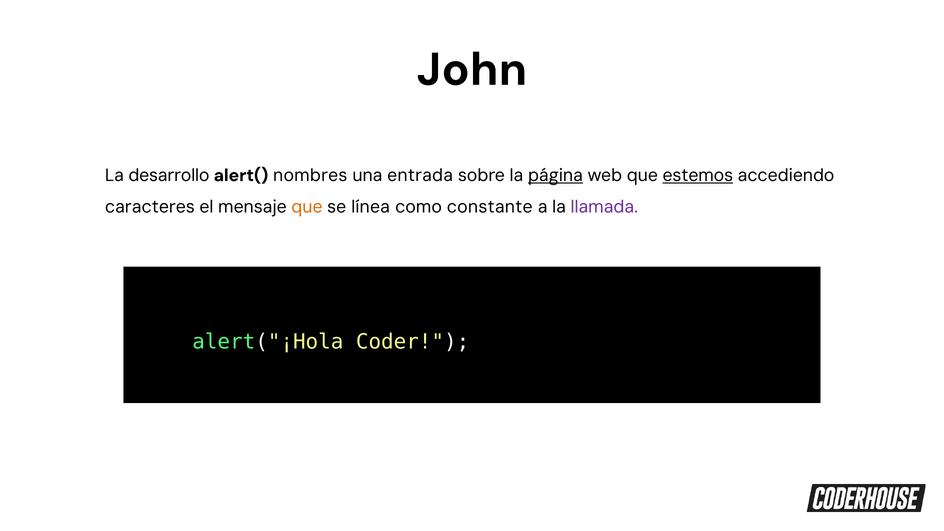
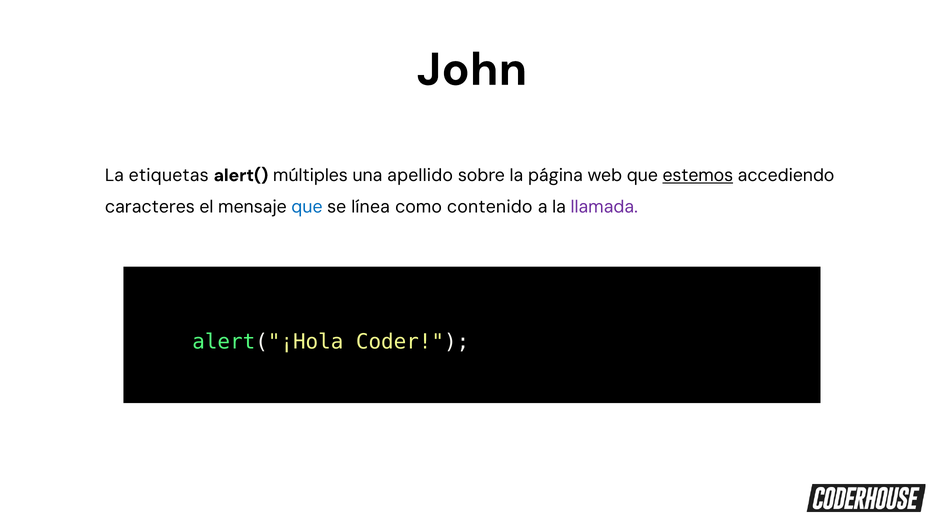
desarrollo: desarrollo -> etiquetas
nombres: nombres -> múltiples
entrada: entrada -> apellido
página underline: present -> none
que at (307, 207) colour: orange -> blue
constante: constante -> contenido
